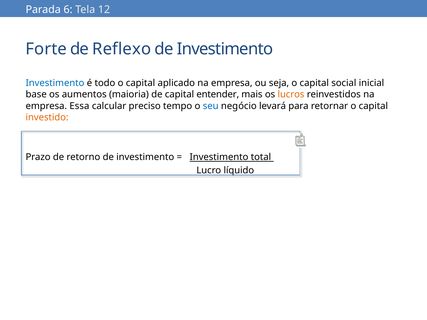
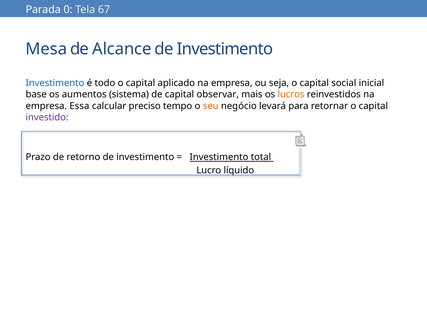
6: 6 -> 0
12: 12 -> 67
Forte: Forte -> Mesa
Reflexo: Reflexo -> Alcance
maioria: maioria -> sistema
entender: entender -> observar
seu colour: blue -> orange
investido colour: orange -> purple
